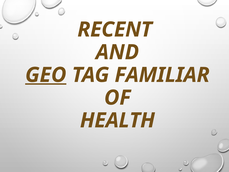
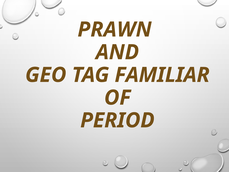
RECENT: RECENT -> PRAWN
GEO underline: present -> none
HEALTH: HEALTH -> PERIOD
